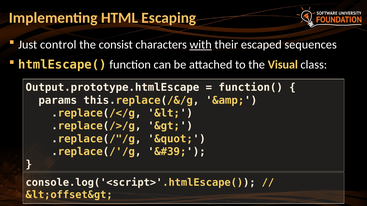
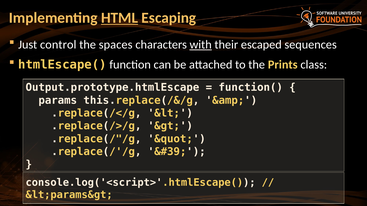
HTML underline: none -> present
consist: consist -> spaces
Visual: Visual -> Prints
&lt;offset&gt: &lt;offset&gt -> &lt;params&gt
